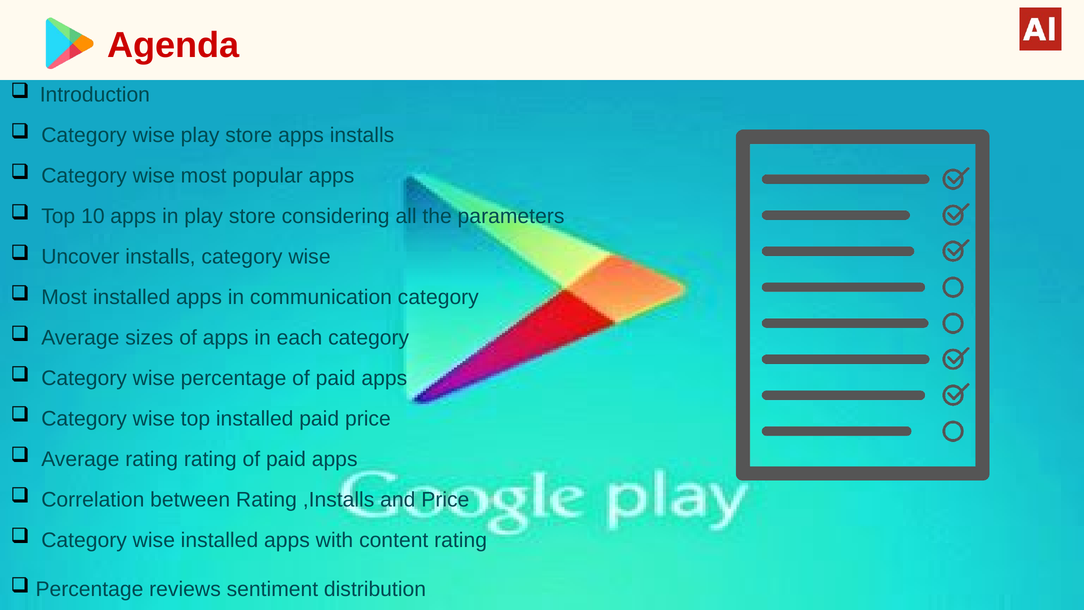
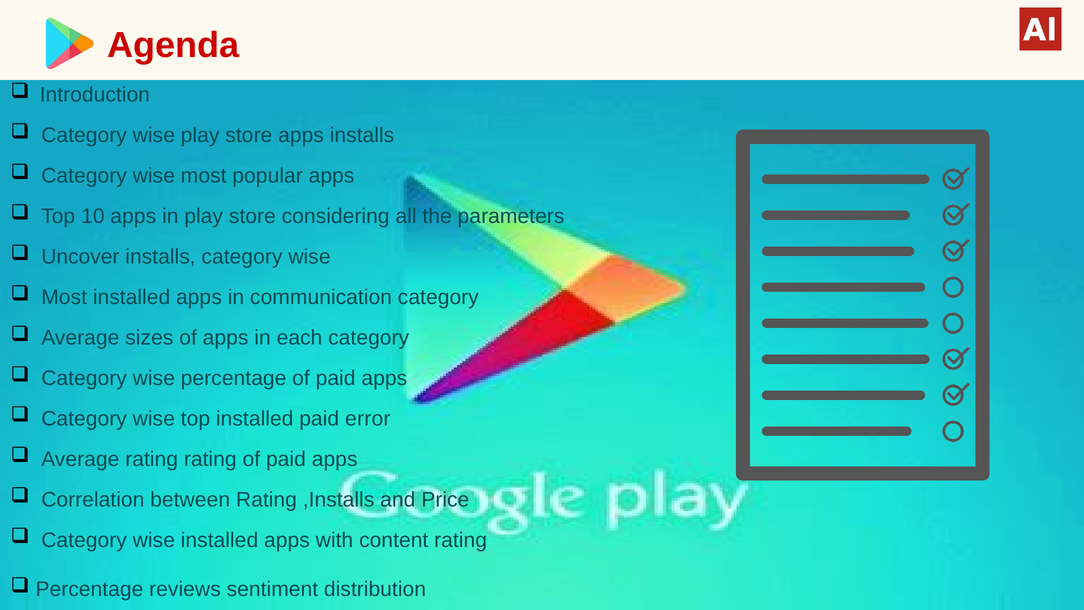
paid price: price -> error
